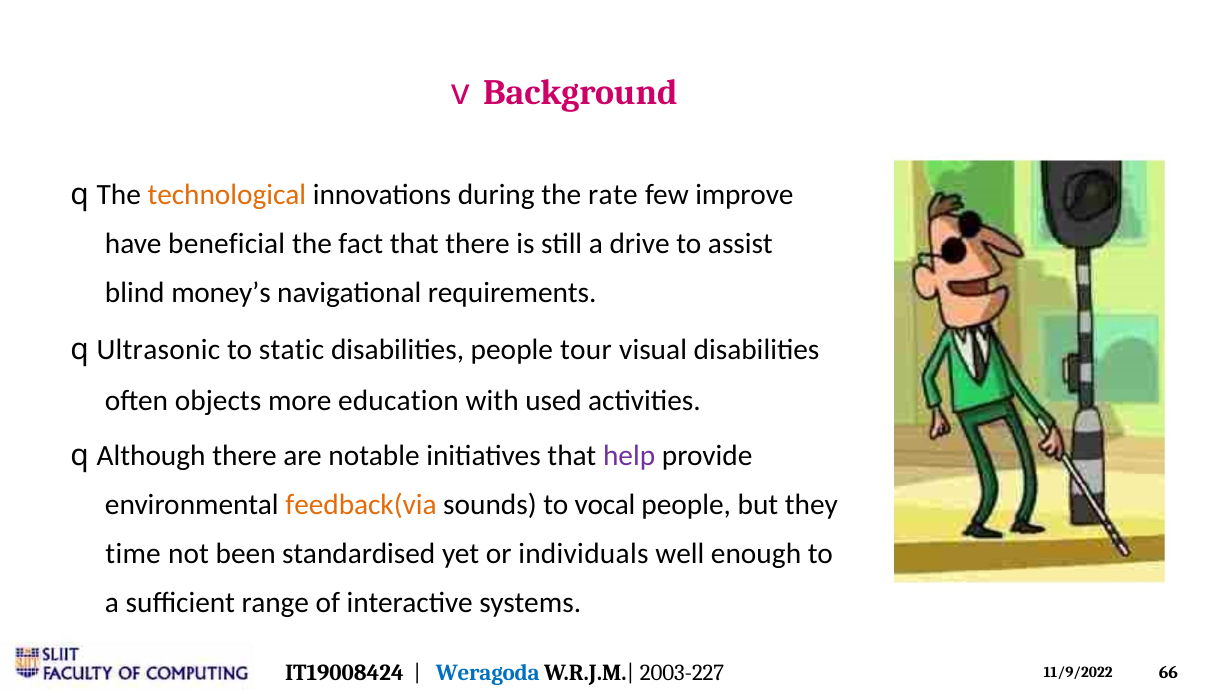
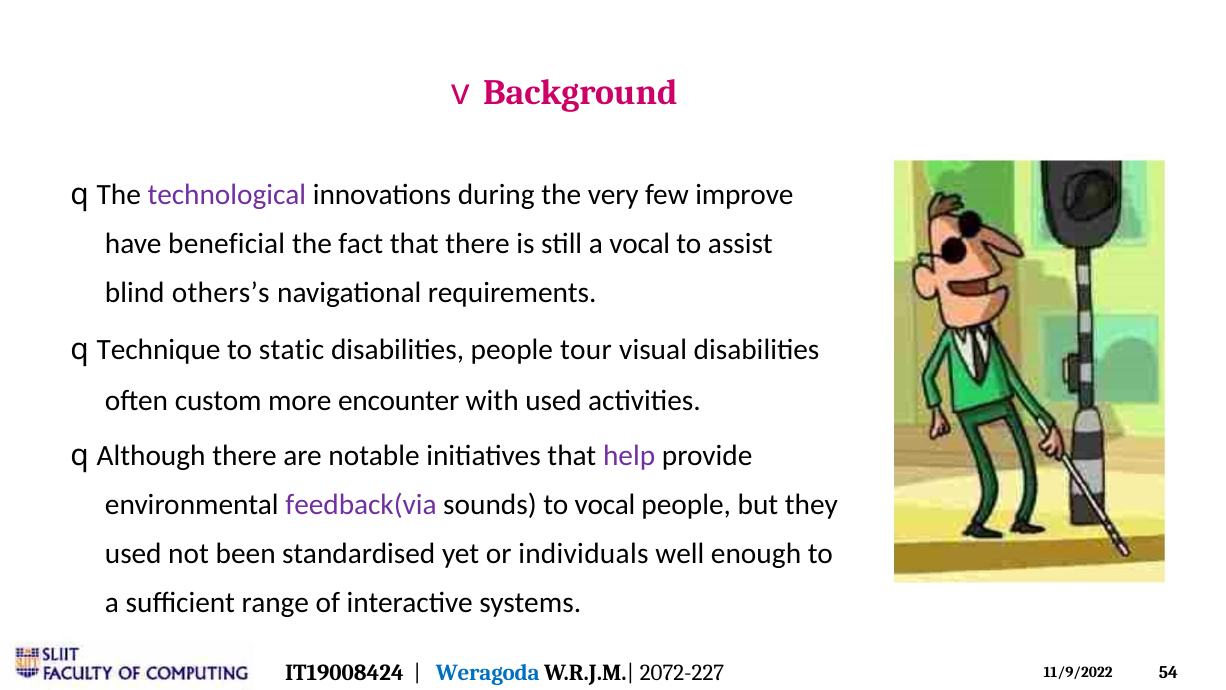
technological colour: orange -> purple
rate: rate -> very
a drive: drive -> vocal
money’s: money’s -> others’s
Ultrasonic: Ultrasonic -> Technique
objects: objects -> custom
education: education -> encounter
feedback(via colour: orange -> purple
time at (133, 554): time -> used
2003-227: 2003-227 -> 2072-227
66: 66 -> 54
